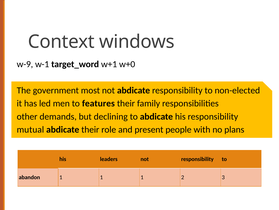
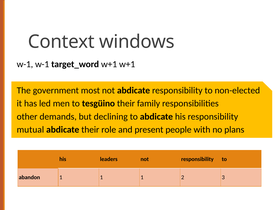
w-9 at (25, 64): w-9 -> w-1
w+1 w+0: w+0 -> w+1
features: features -> tesgüino
